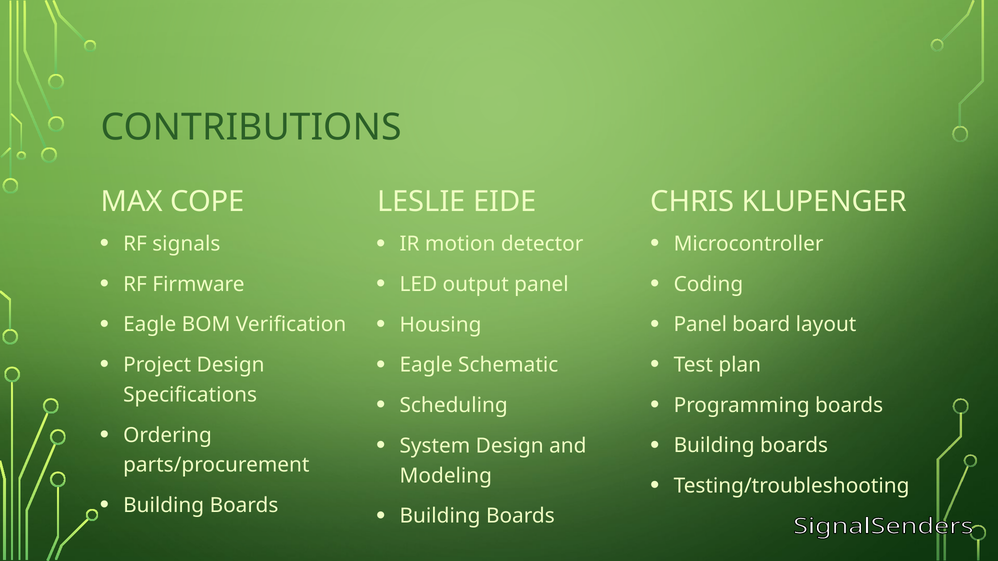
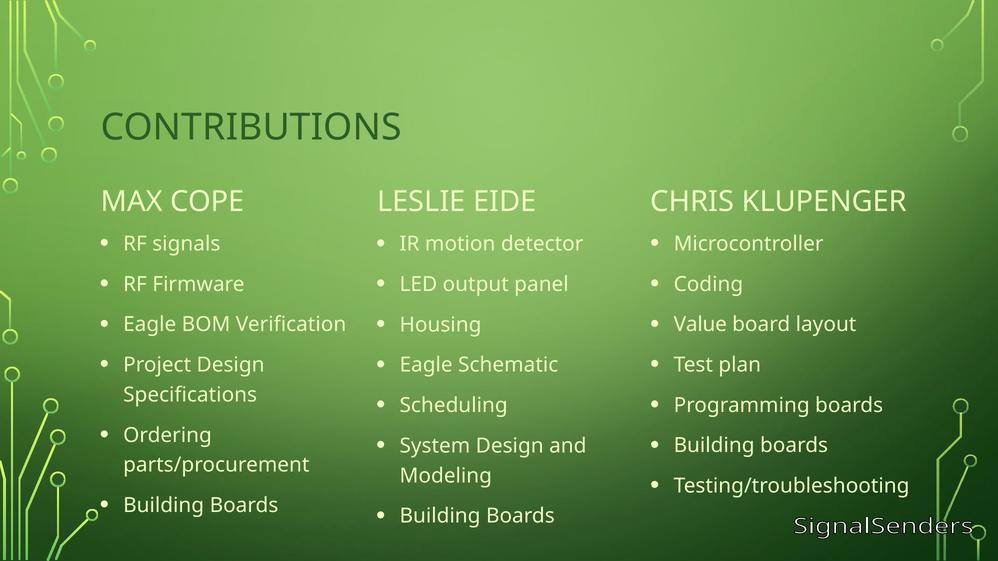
Panel at (700, 325): Panel -> Value
